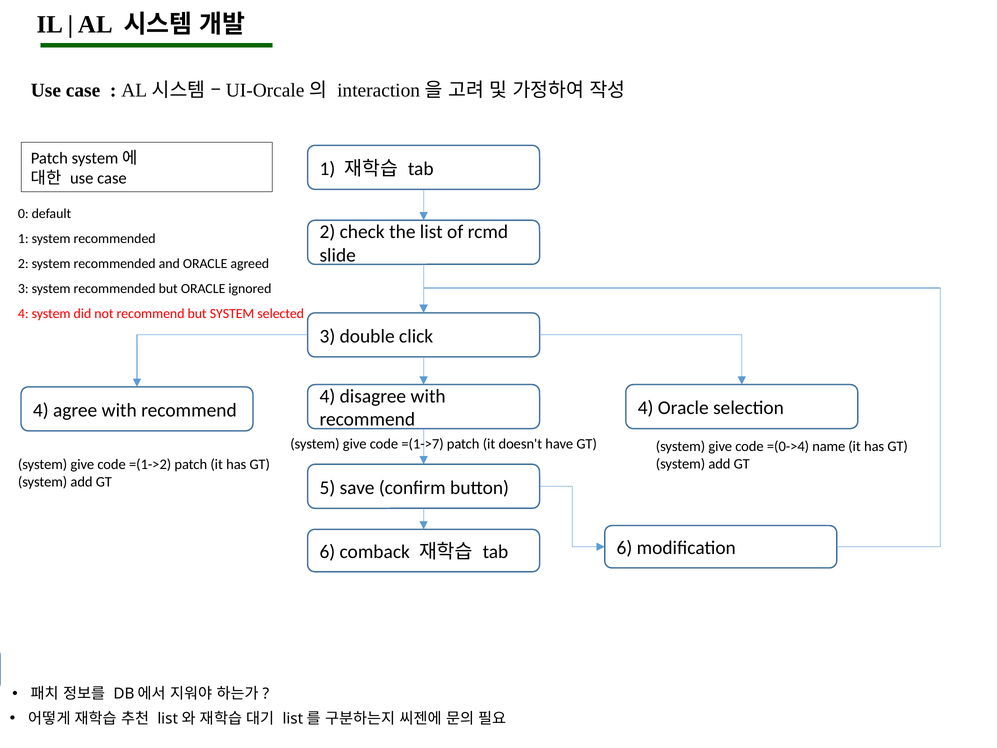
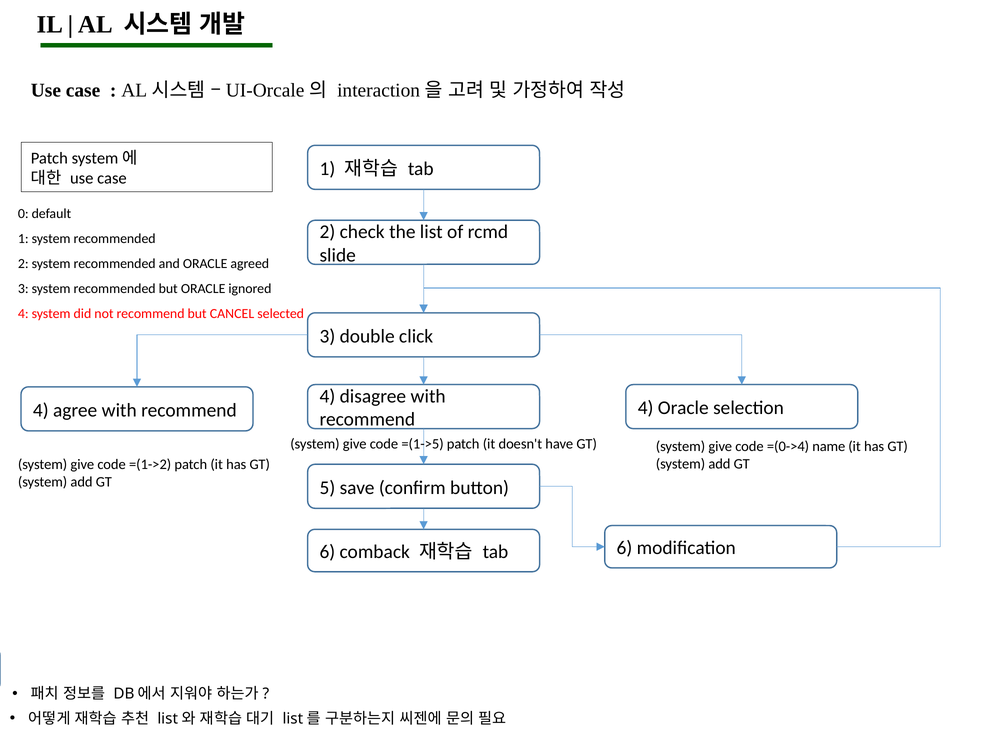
but SYSTEM: SYSTEM -> CANCEL
=(1->7: =(1->7 -> =(1->5
